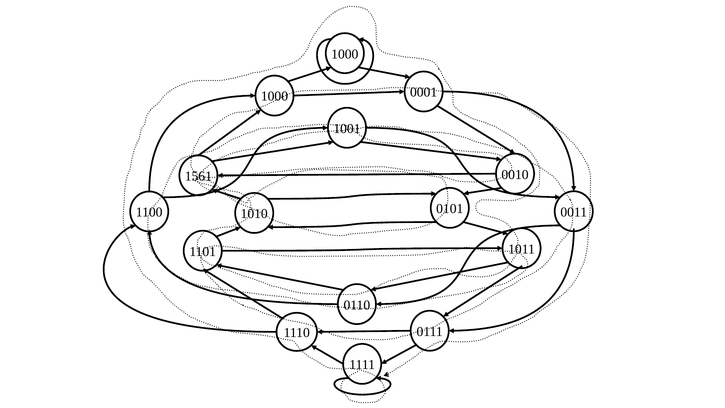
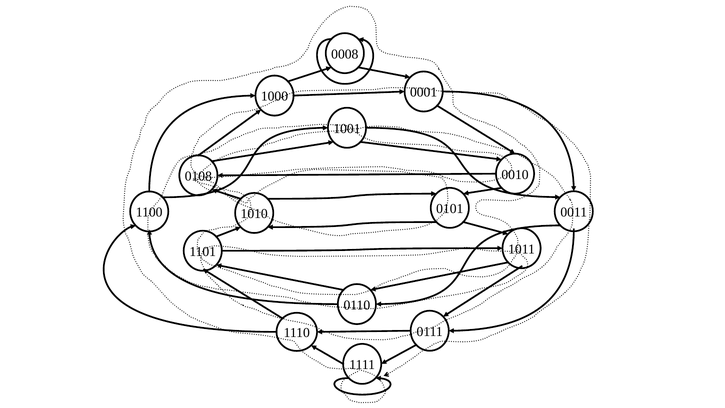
1000 at (345, 54): 1000 -> 0008
1561: 1561 -> 0108
